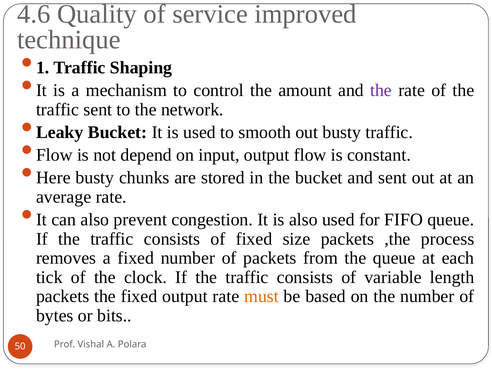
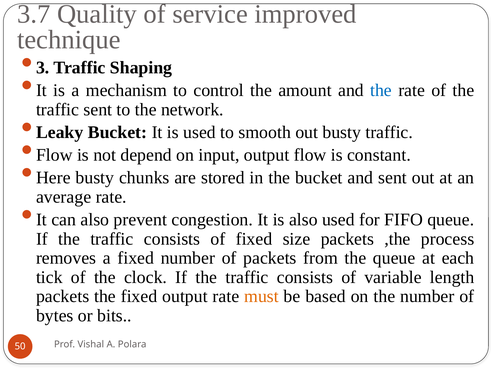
4.6: 4.6 -> 3.7
1: 1 -> 3
the at (381, 90) colour: purple -> blue
